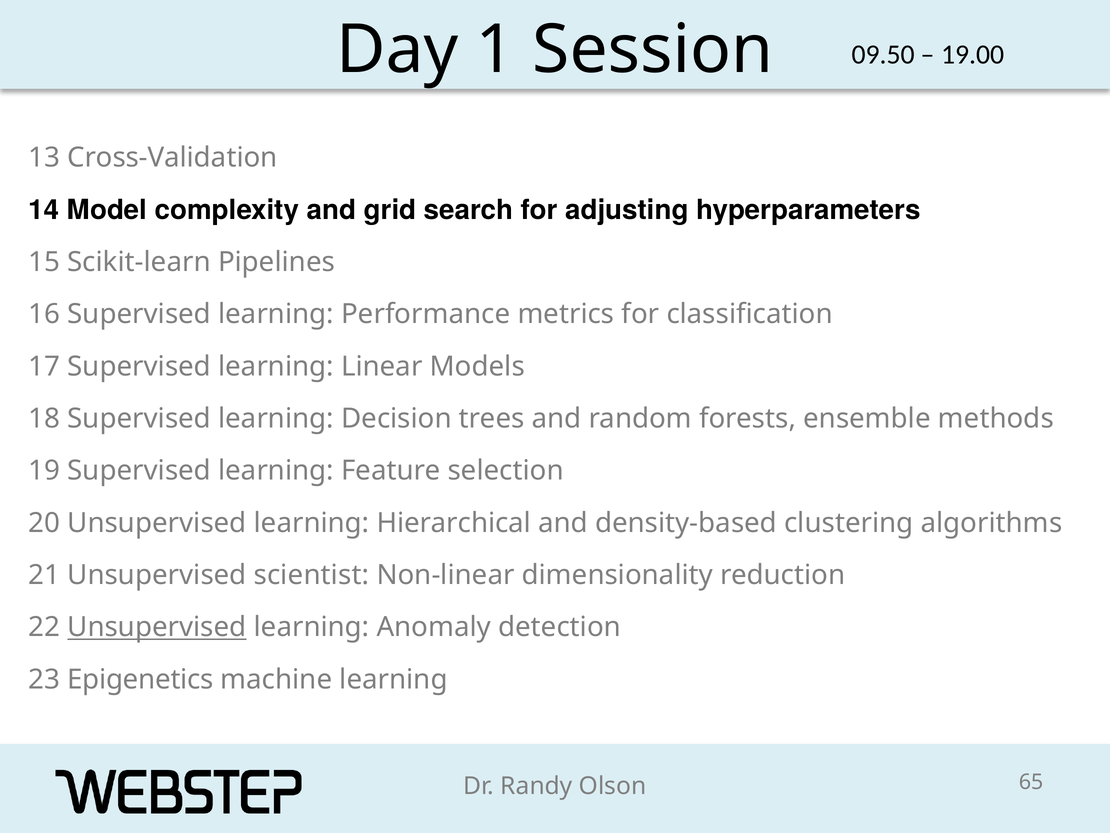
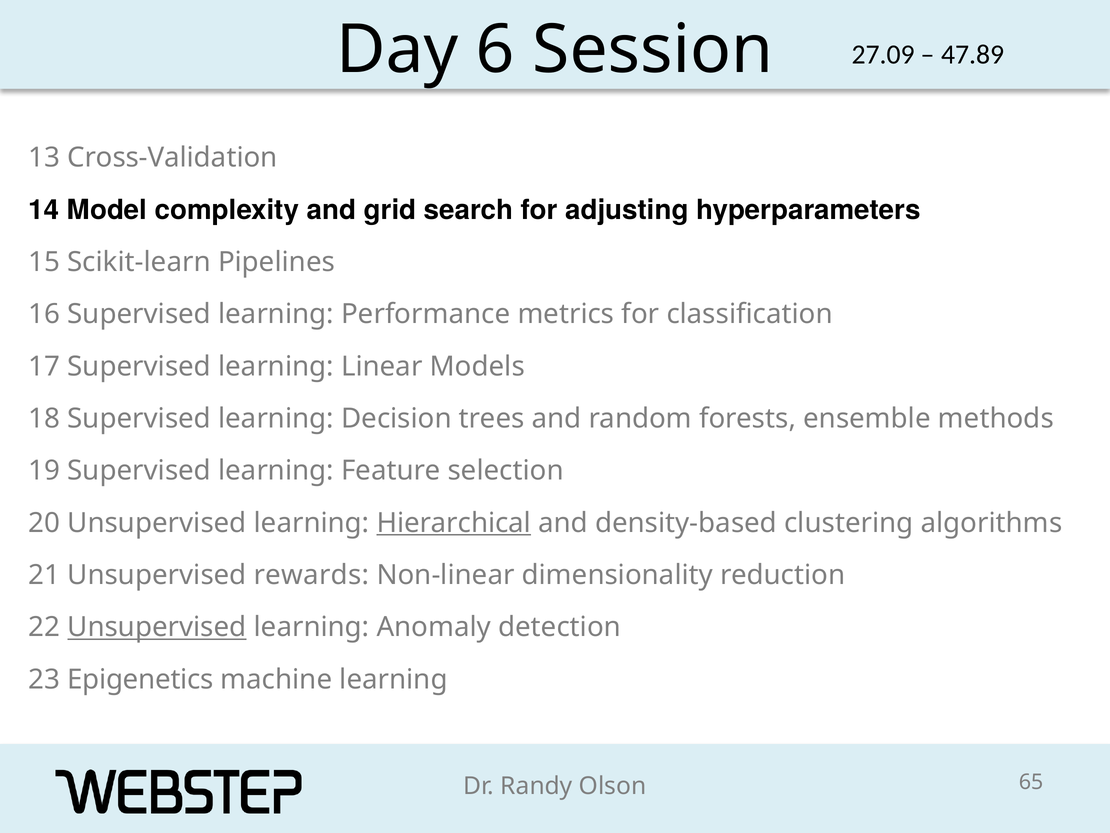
1: 1 -> 6
09.50: 09.50 -> 27.09
19.00: 19.00 -> 47.89
Hierarchical underline: none -> present
scientist: scientist -> rewards
